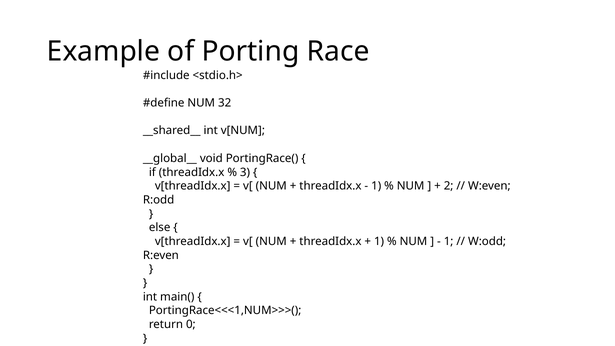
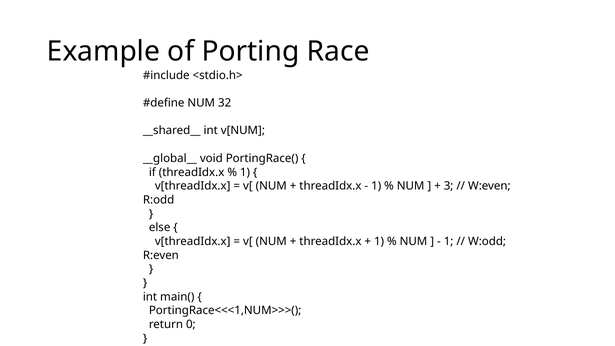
3 at (245, 172): 3 -> 1
2: 2 -> 3
